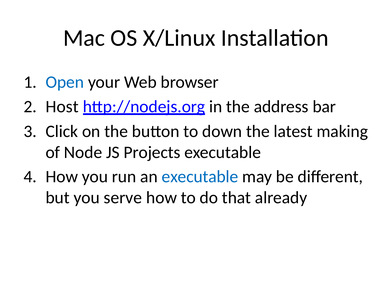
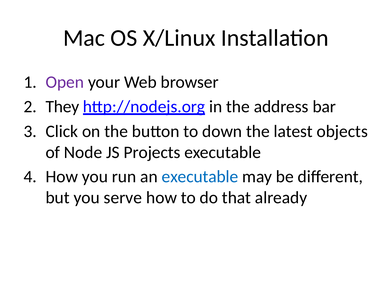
Open colour: blue -> purple
Host: Host -> They
making: making -> objects
